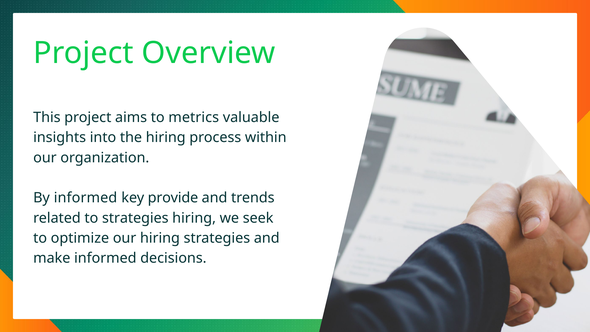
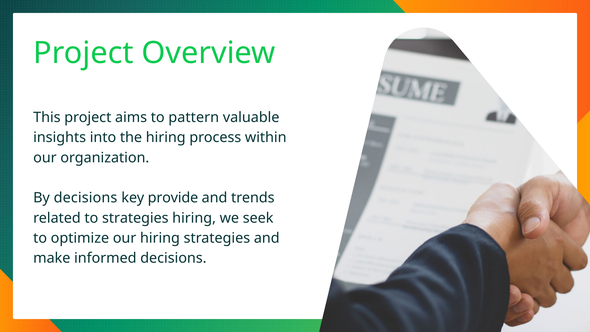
metrics: metrics -> pattern
By informed: informed -> decisions
